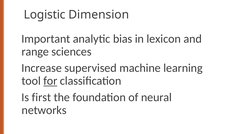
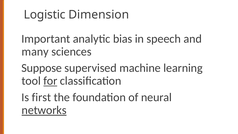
lexicon: lexicon -> speech
range: range -> many
Increase: Increase -> Suppose
networks underline: none -> present
